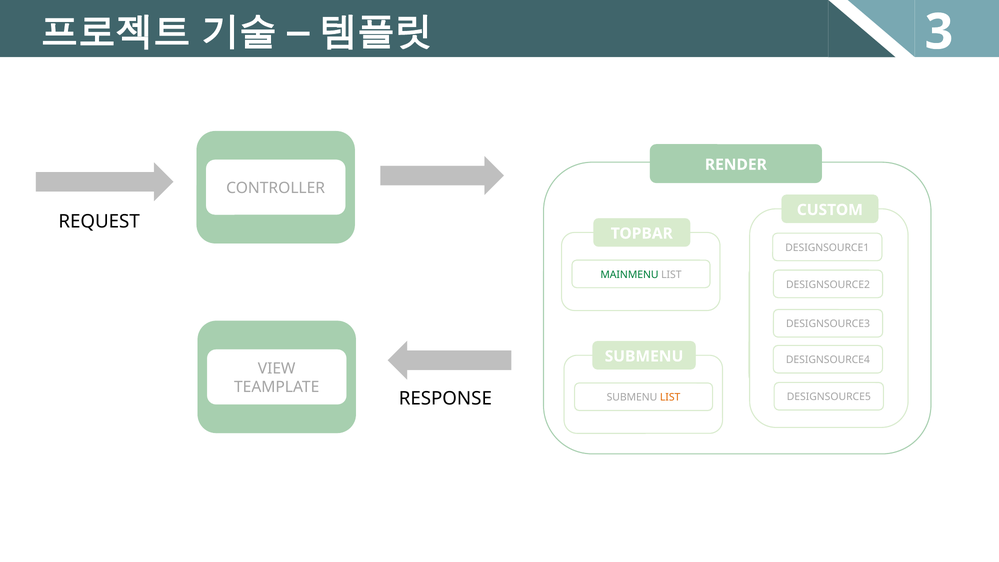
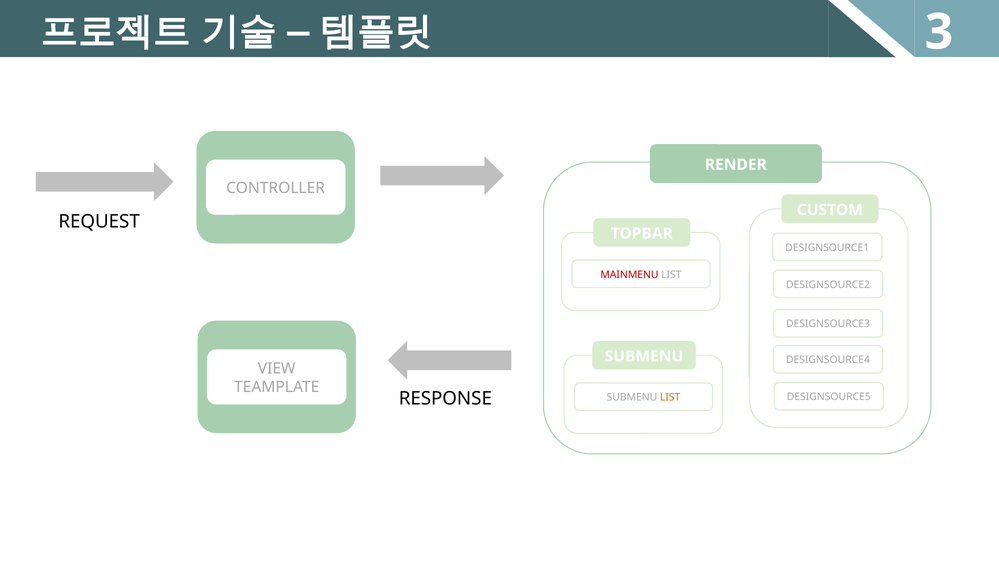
MAINMENU colour: green -> red
